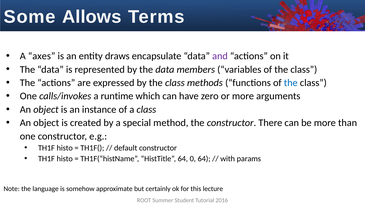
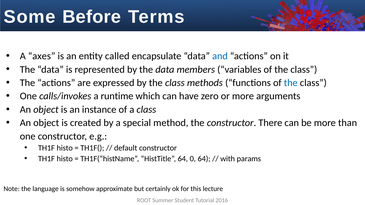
Allows: Allows -> Before
draws: draws -> called
and colour: purple -> blue
